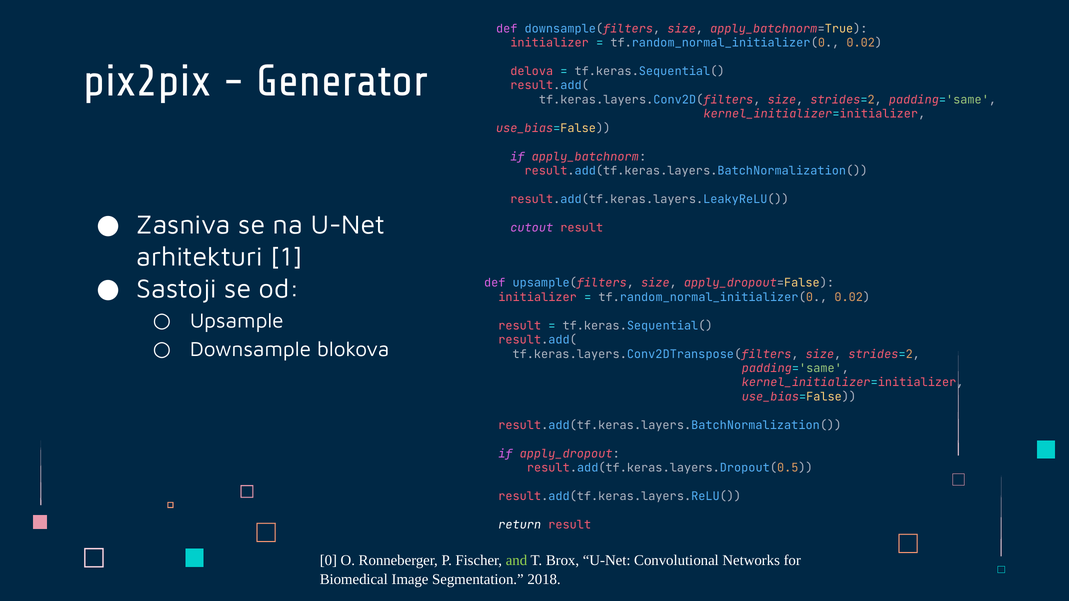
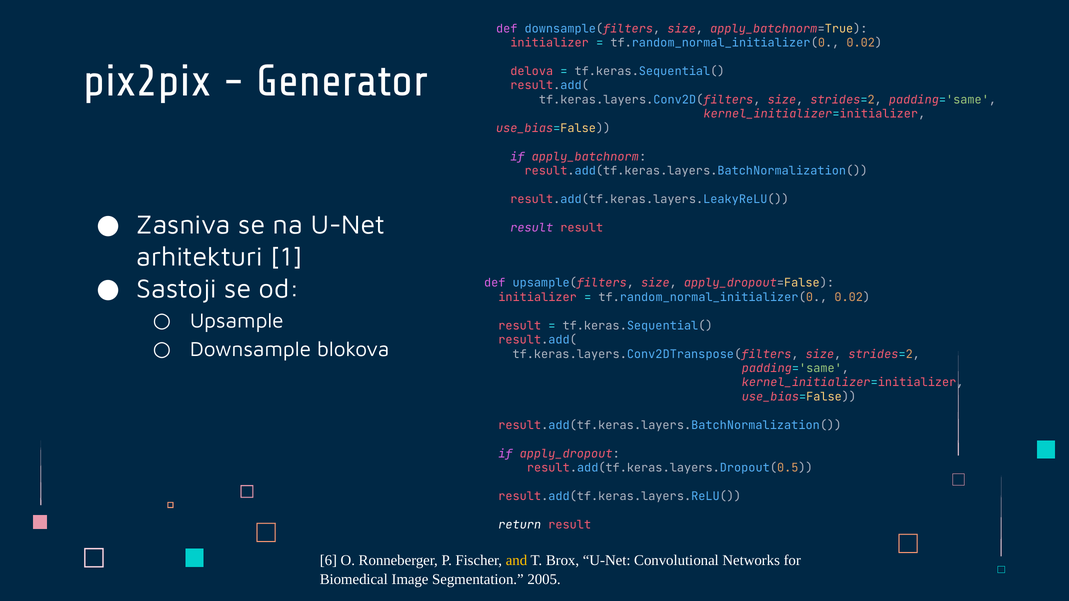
cutout at (532, 228): cutout -> result
0: 0 -> 6
and colour: light green -> yellow
2018: 2018 -> 2005
